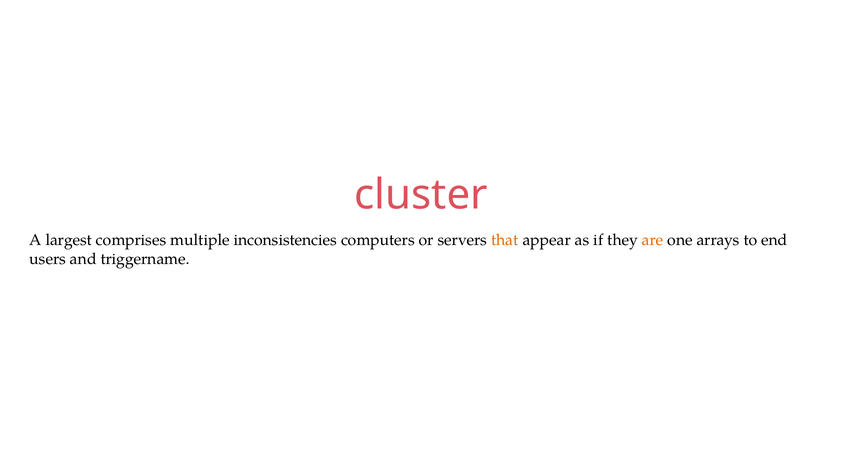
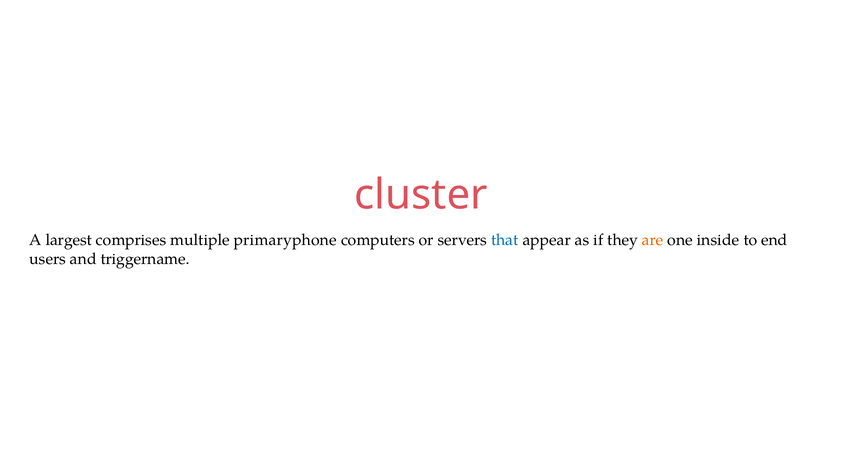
inconsistencies: inconsistencies -> primaryphone
that colour: orange -> blue
arrays: arrays -> inside
